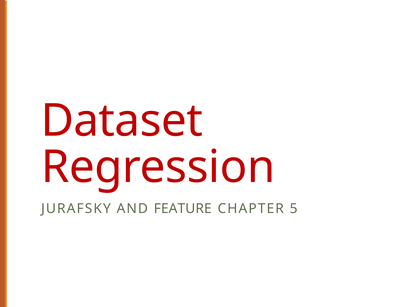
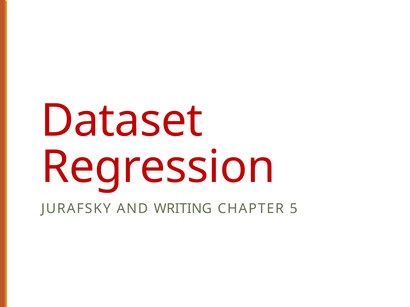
FEATURE: FEATURE -> WRITING
